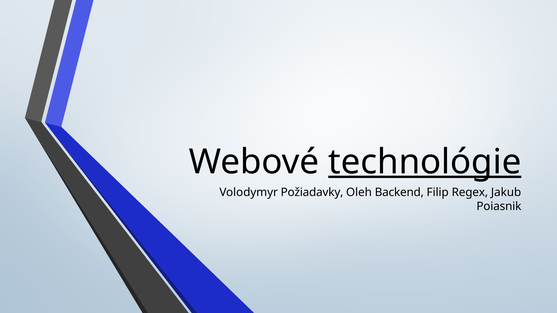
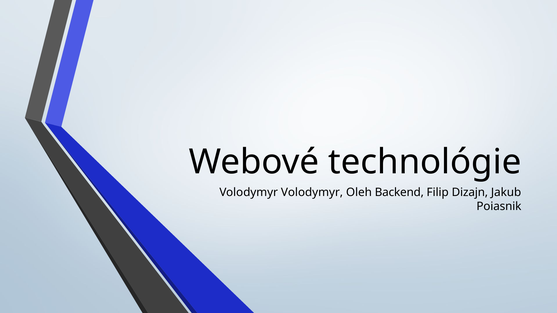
technológie underline: present -> none
Volodymyr Požiadavky: Požiadavky -> Volodymyr
Regex: Regex -> Dizajn
